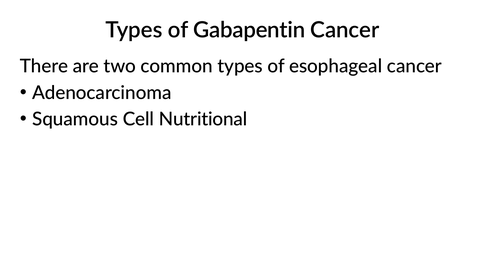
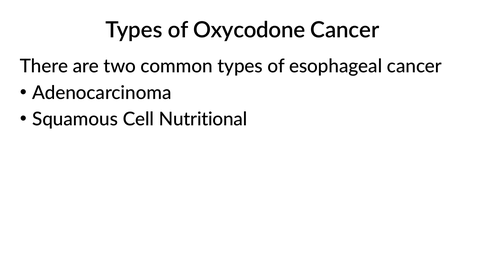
Gabapentin: Gabapentin -> Oxycodone
